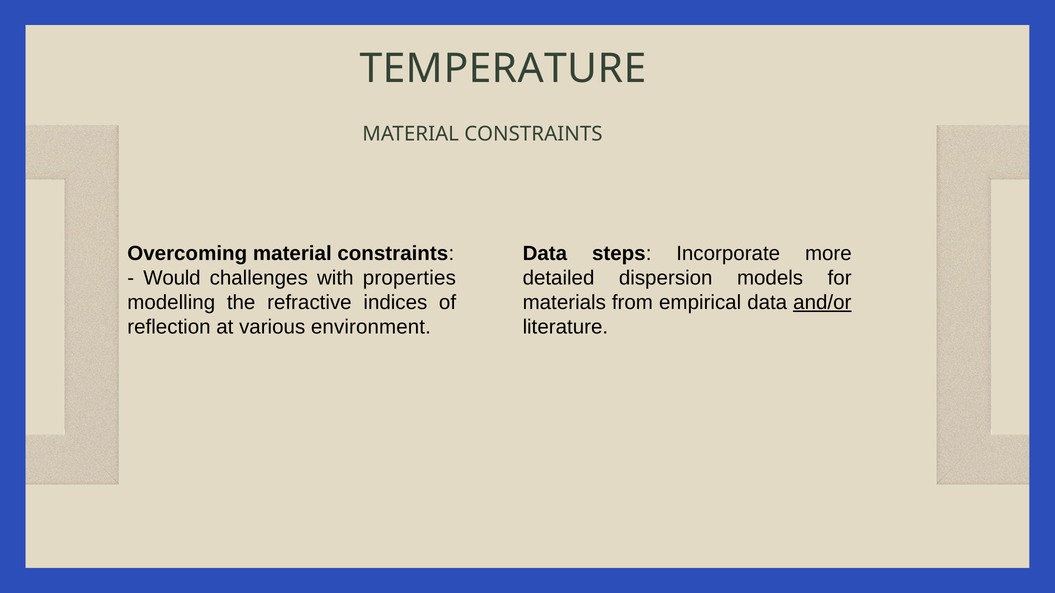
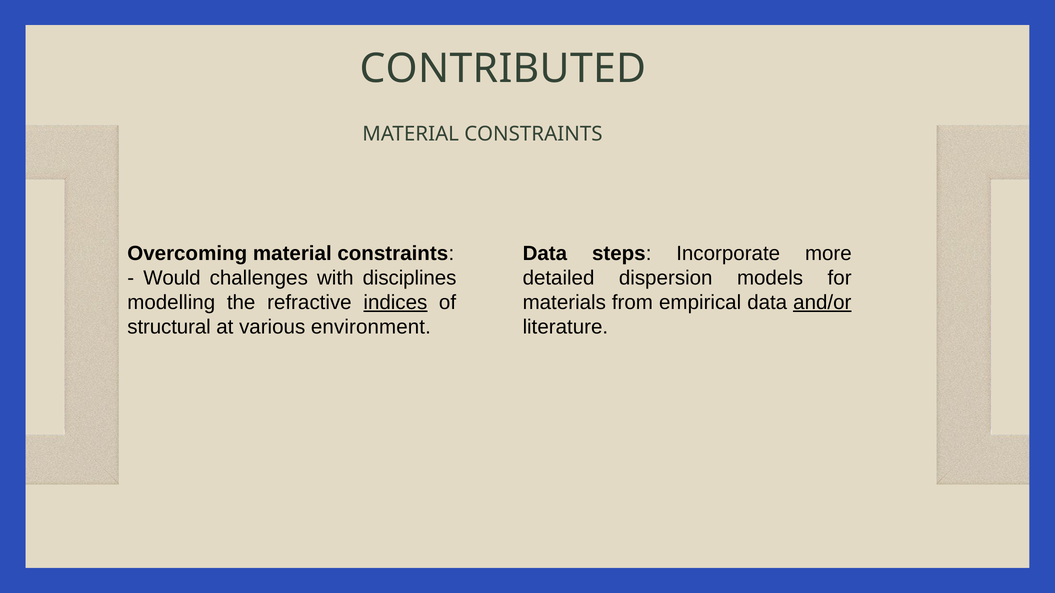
TEMPERATURE: TEMPERATURE -> CONTRIBUTED
properties: properties -> disciplines
indices underline: none -> present
reflection: reflection -> structural
